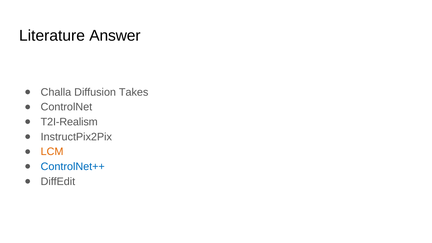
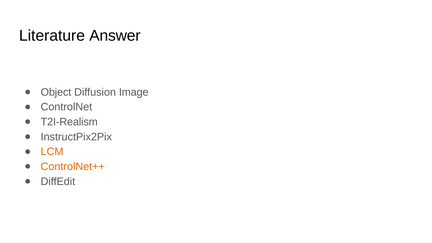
Challa: Challa -> Object
Takes: Takes -> Image
ControlNet++ colour: blue -> orange
